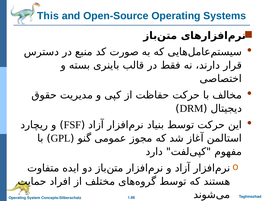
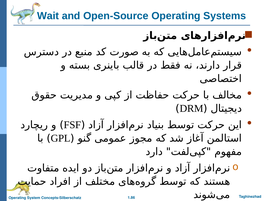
This: This -> Wait
